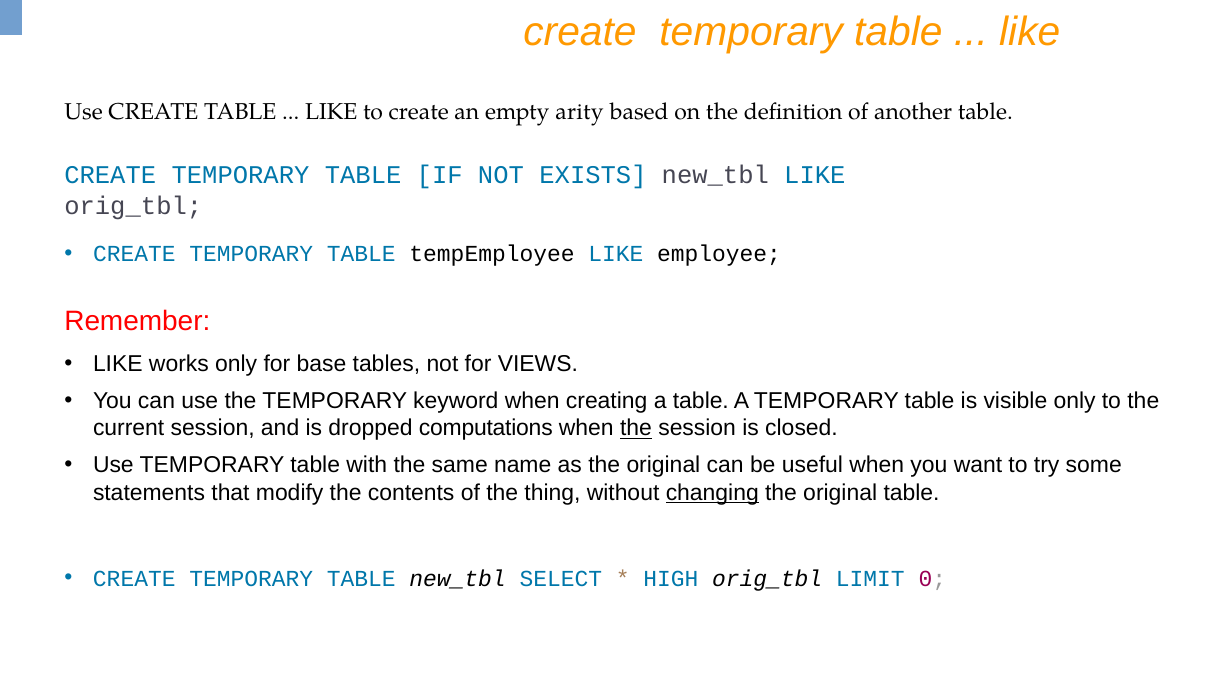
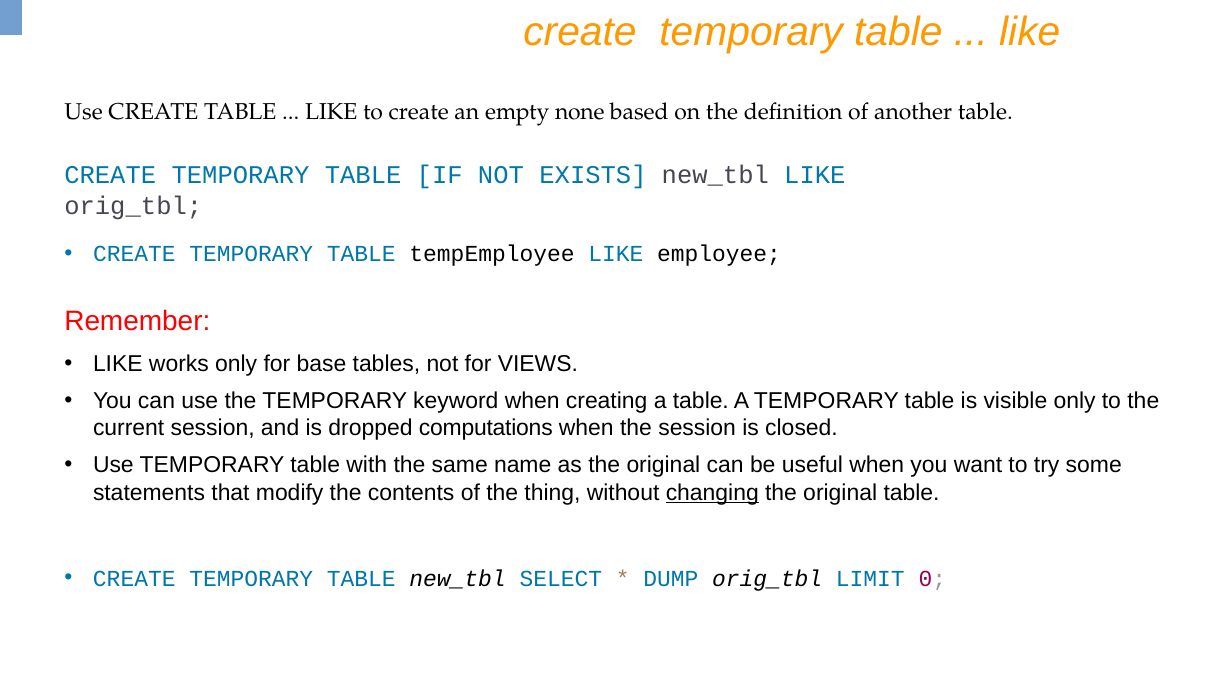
arity: arity -> none
the at (636, 428) underline: present -> none
HIGH: HIGH -> DUMP
